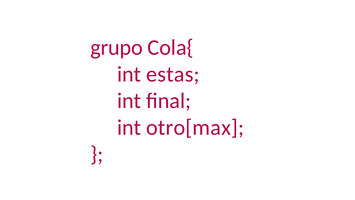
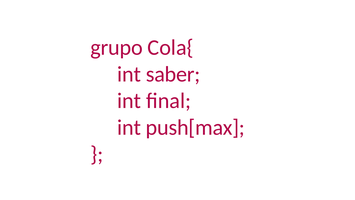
estas: estas -> saber
otro[max: otro[max -> push[max
